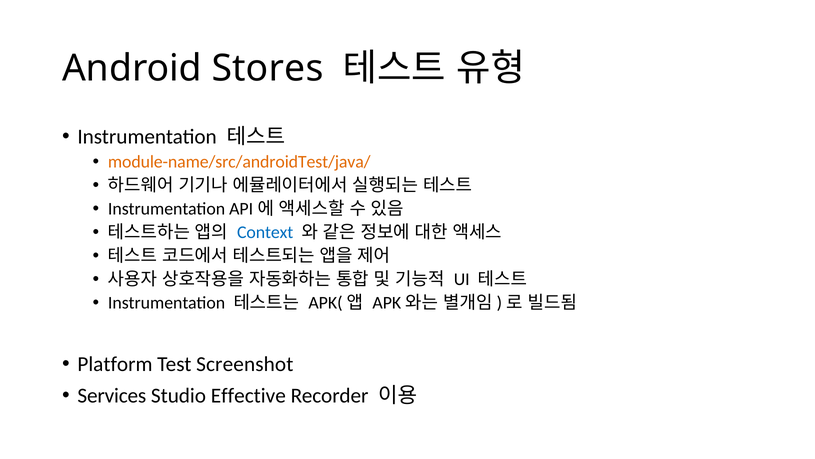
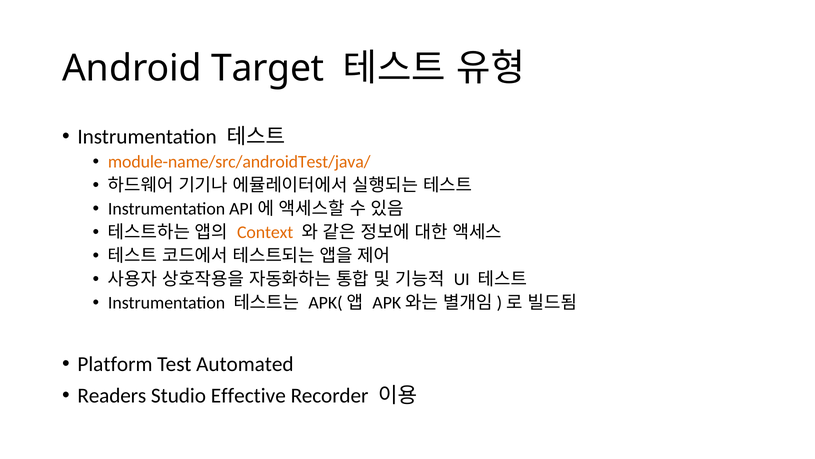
Stores: Stores -> Target
Context colour: blue -> orange
Screenshot: Screenshot -> Automated
Services: Services -> Readers
